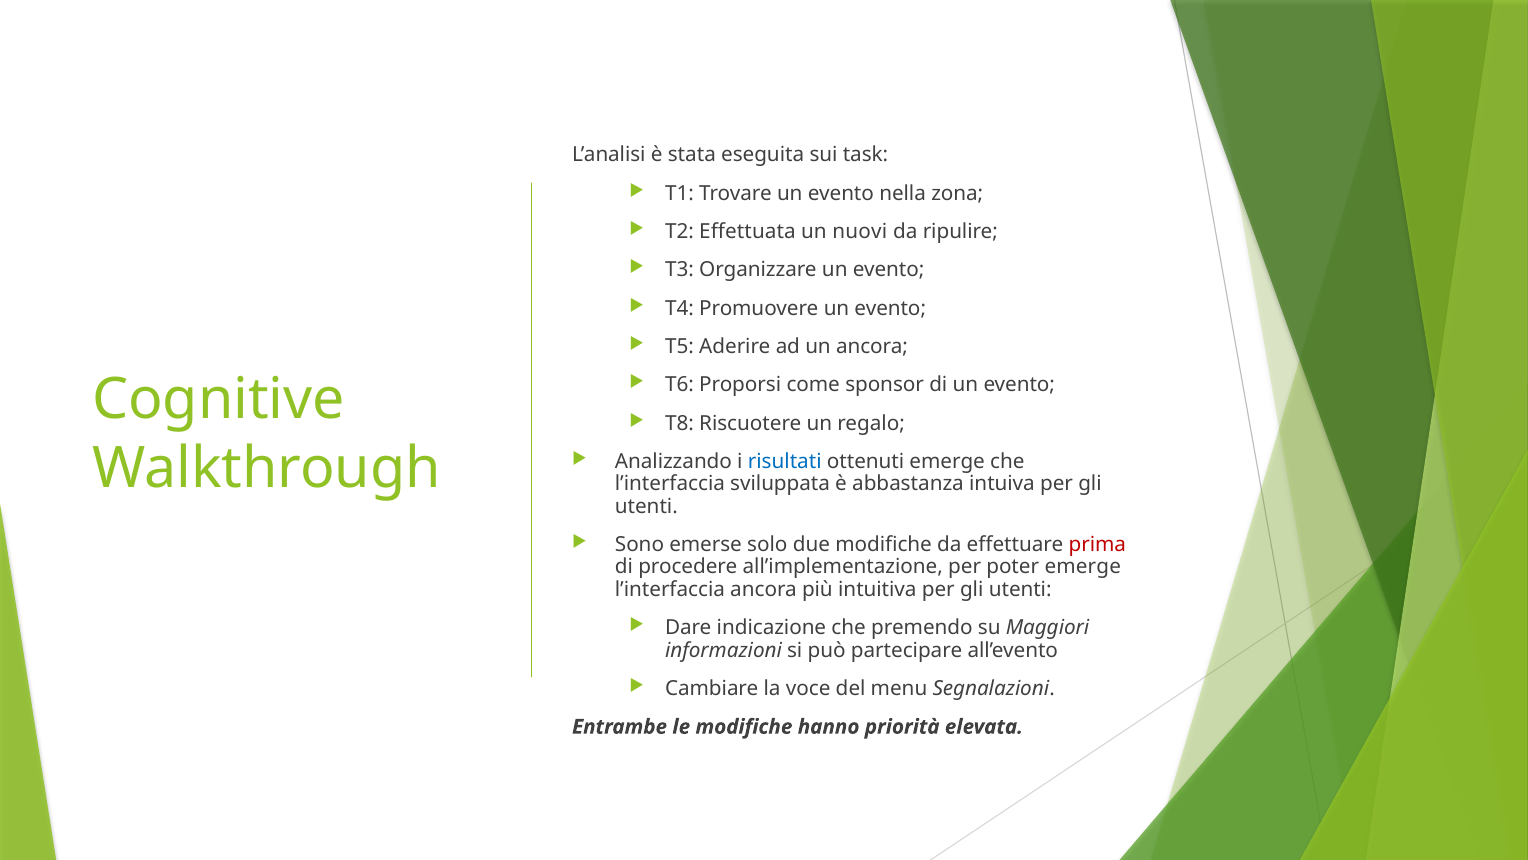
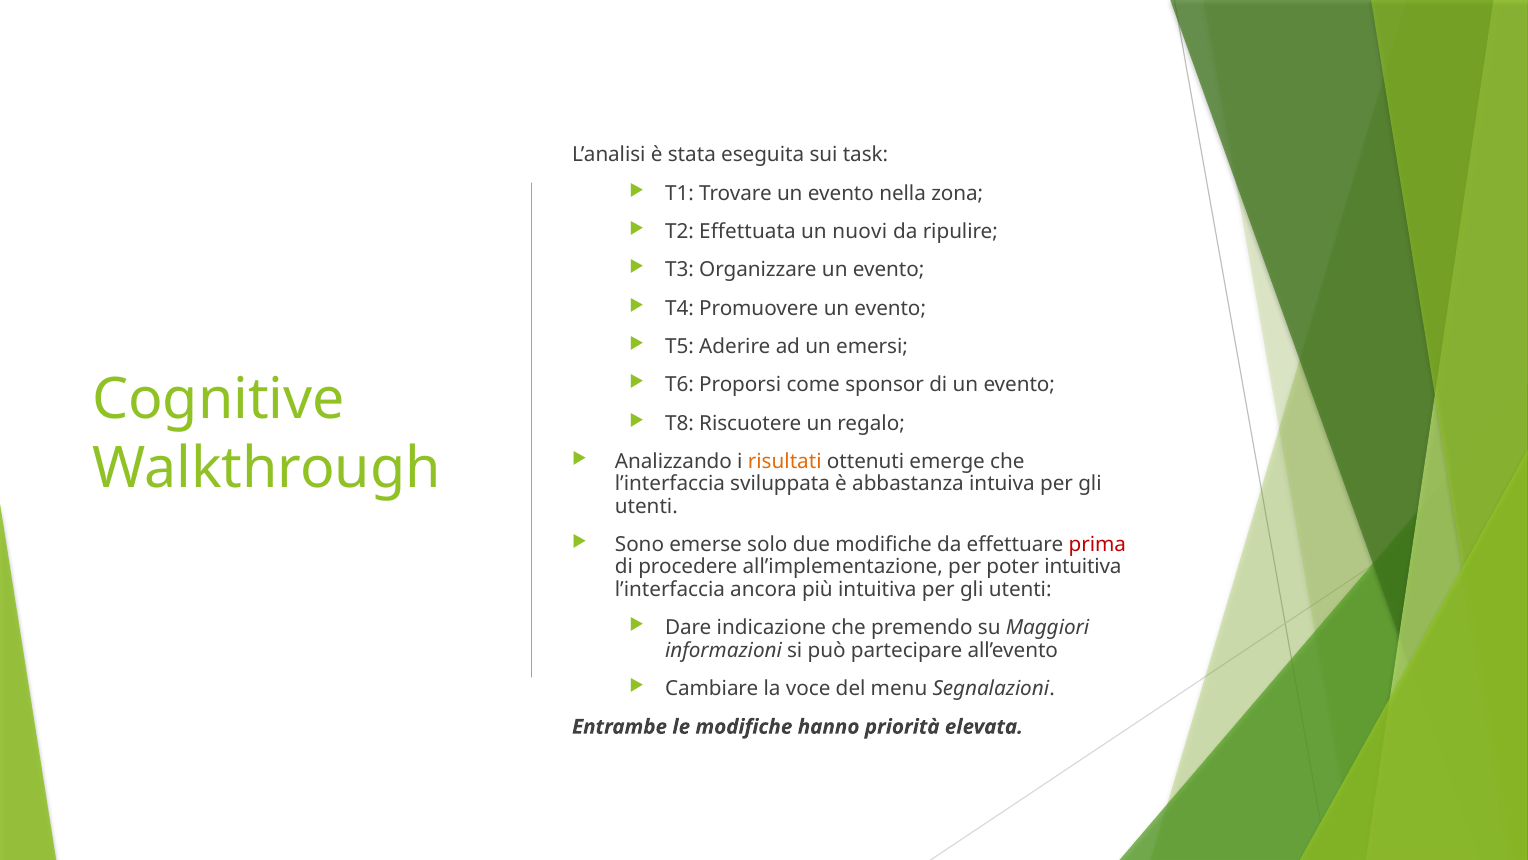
un ancora: ancora -> emersi
risultati colour: blue -> orange
poter emerge: emerge -> intuitiva
